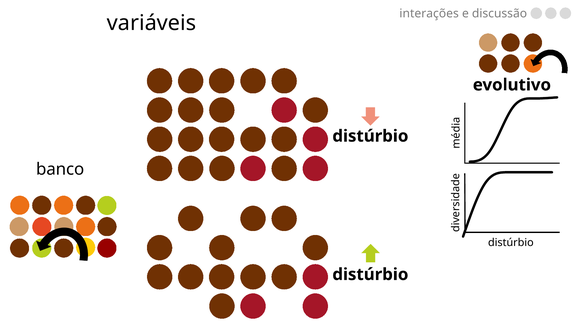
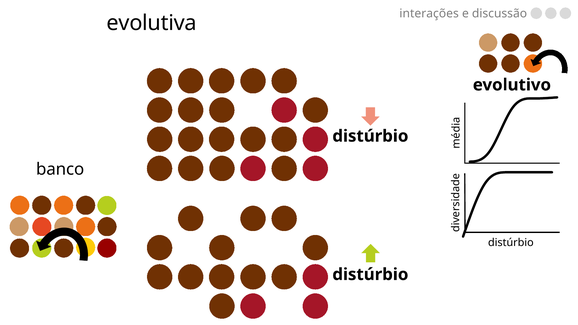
variáveis: variáveis -> evolutiva
